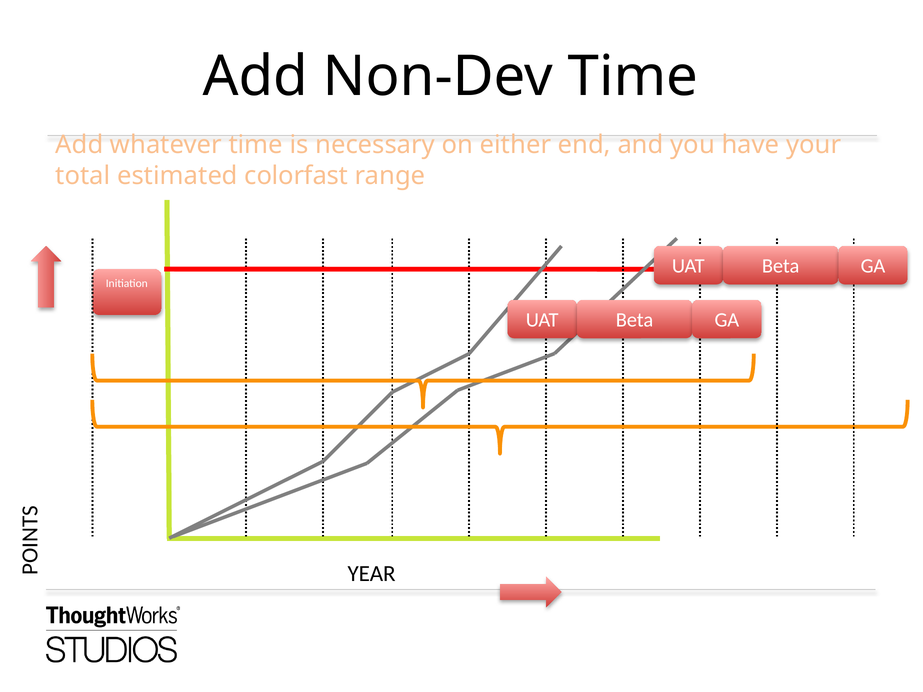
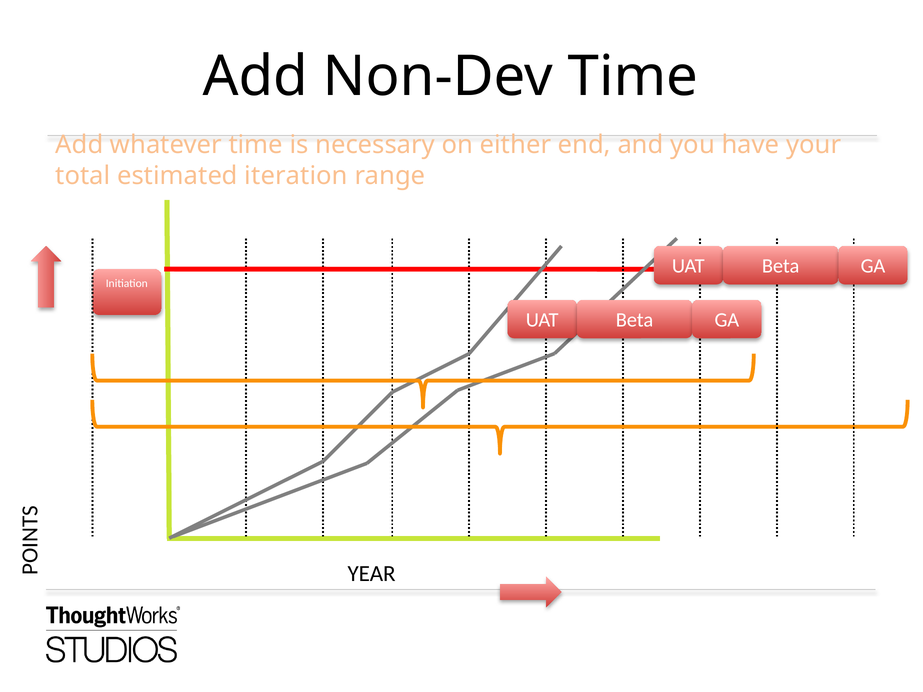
colorfast: colorfast -> iteration
